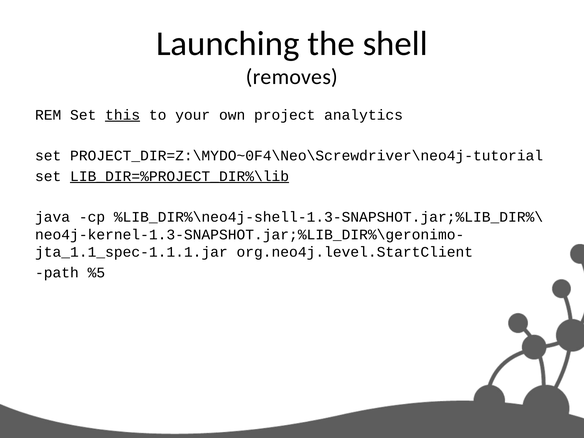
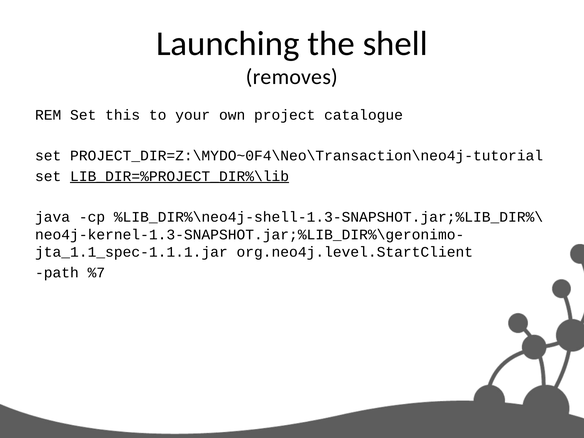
this underline: present -> none
analytics: analytics -> catalogue
PROJECT_DIR=Z:\MYDO~0F4\Neo\Screwdriver\neo4j-tutorial: PROJECT_DIR=Z:\MYDO~0F4\Neo\Screwdriver\neo4j-tutorial -> PROJECT_DIR=Z:\MYDO~0F4\Neo\Transaction\neo4j-tutorial
%5: %5 -> %7
